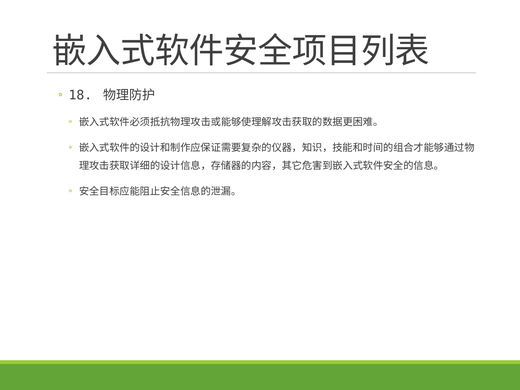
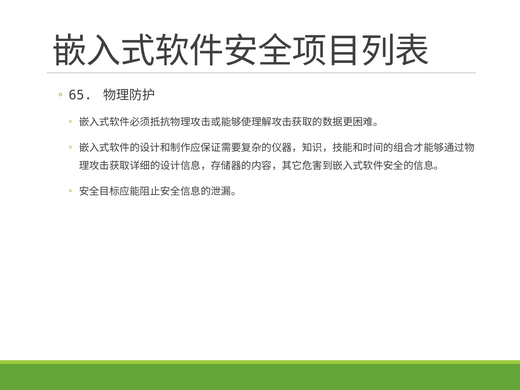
18: 18 -> 65
